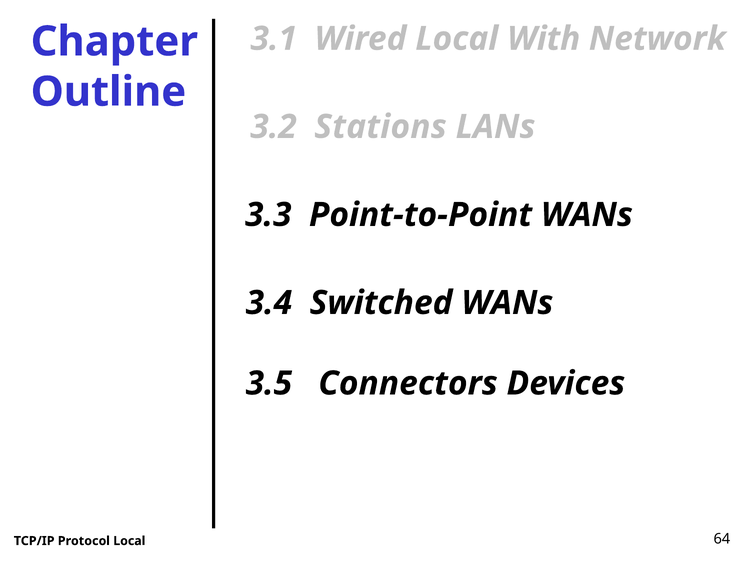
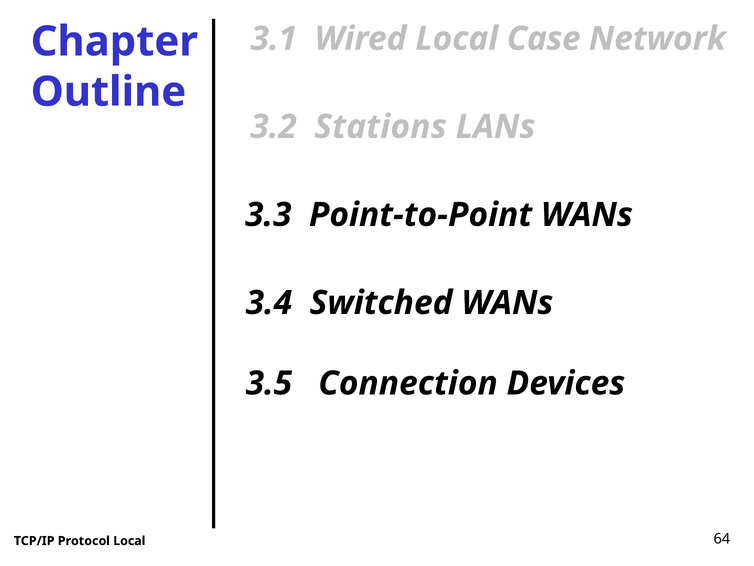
With: With -> Case
Connectors: Connectors -> Connection
